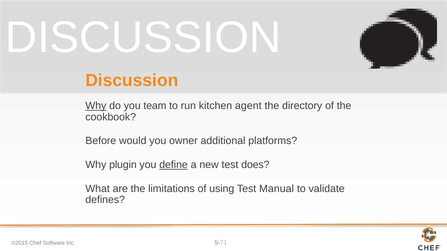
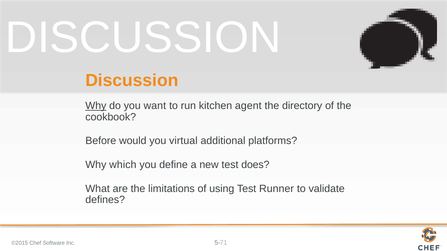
team: team -> want
owner: owner -> virtual
plugin: plugin -> which
define underline: present -> none
Manual: Manual -> Runner
